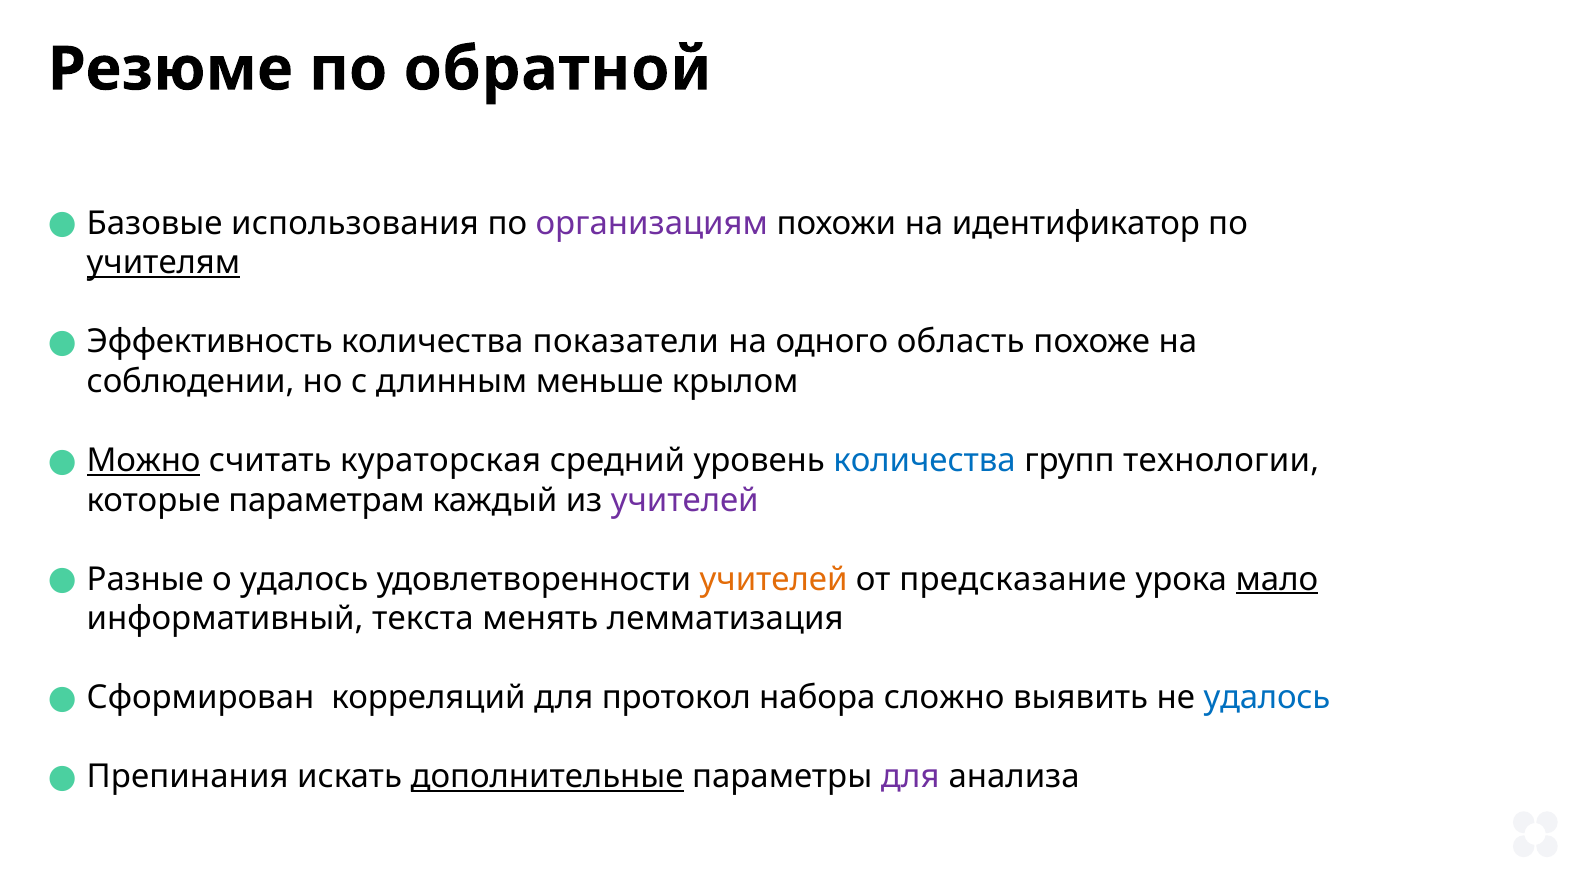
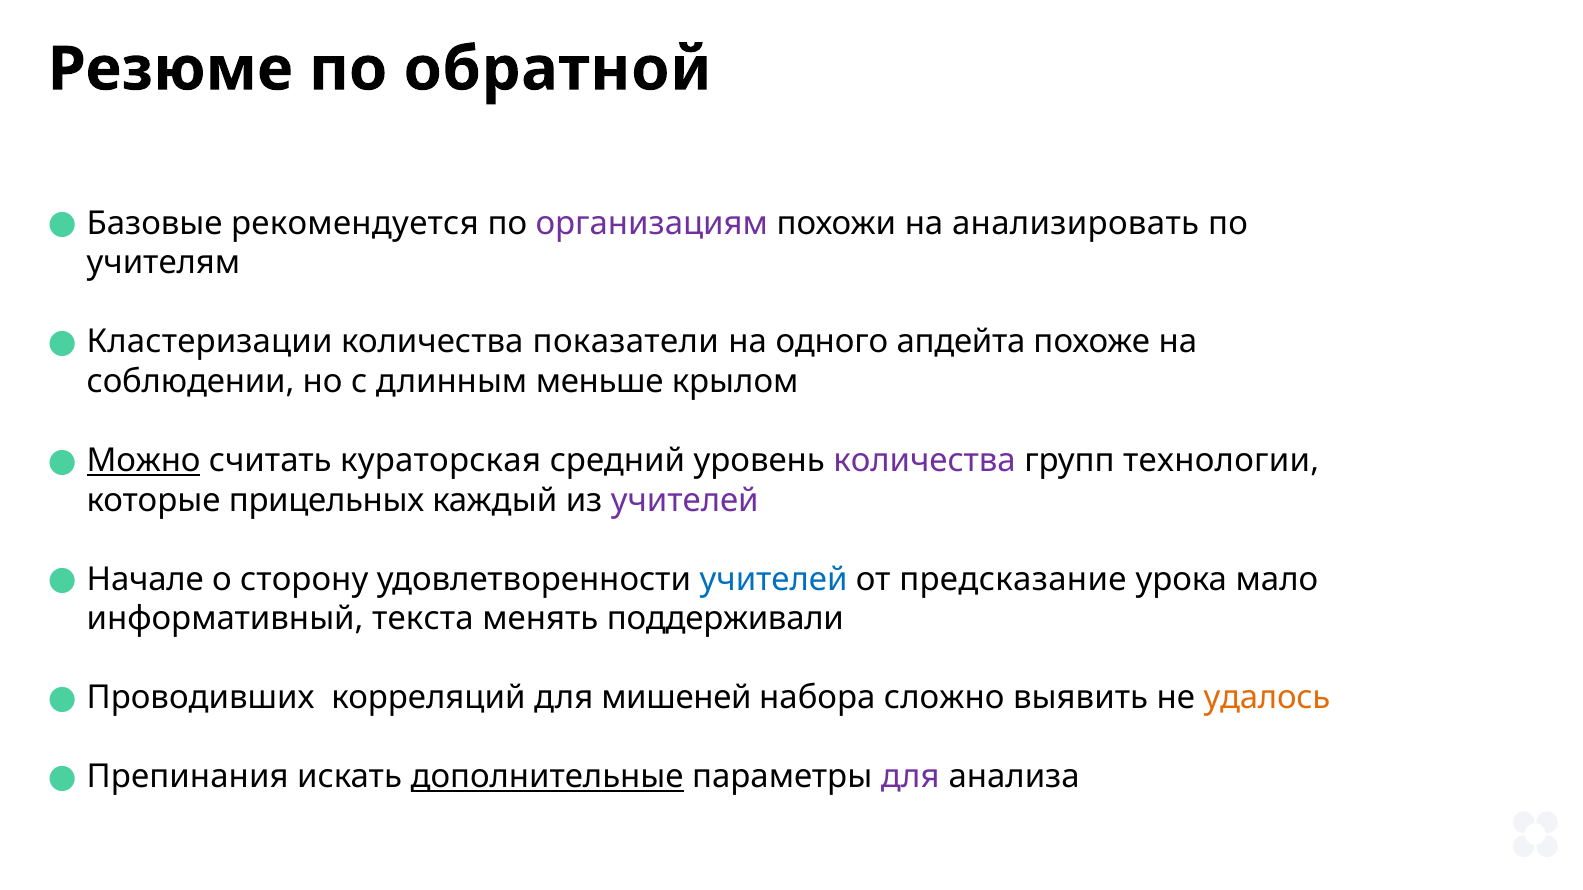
использования: использования -> рекомендуется
идентификатор: идентификатор -> анализировать
учителям underline: present -> none
Эффективность: Эффективность -> Кластеризации
область: область -> апдейта
количества at (925, 461) colour: blue -> purple
параметрам: параметрам -> прицельных
Разные: Разные -> Начале
о удалось: удалось -> сторону
учителей at (774, 580) colour: orange -> blue
мало underline: present -> none
лемматизация: лемматизация -> поддерживали
Сформирован: Сформирован -> Проводивших
протокол: протокол -> мишеней
удалось at (1267, 698) colour: blue -> orange
